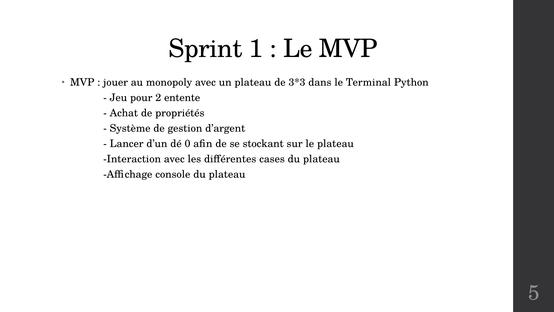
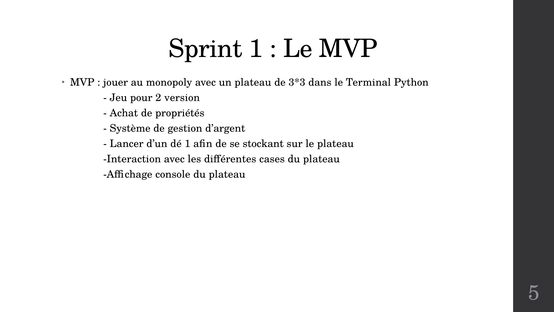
entente: entente -> version
dé 0: 0 -> 1
